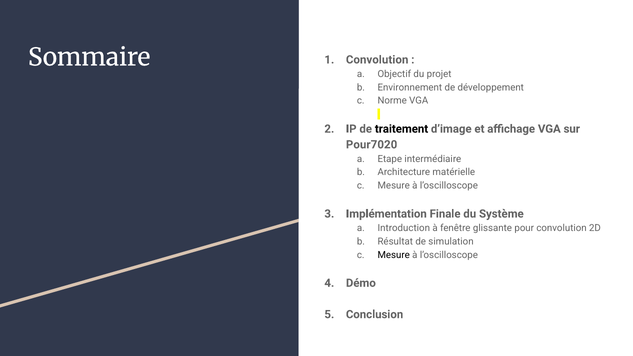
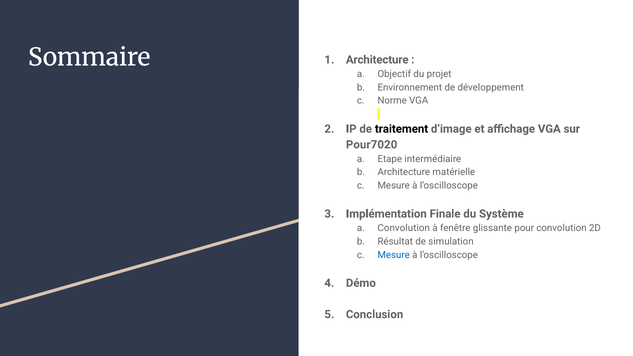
Convolution at (377, 60): Convolution -> Architecture
Introduction at (404, 228): Introduction -> Convolution
Mesure at (394, 255) colour: black -> blue
